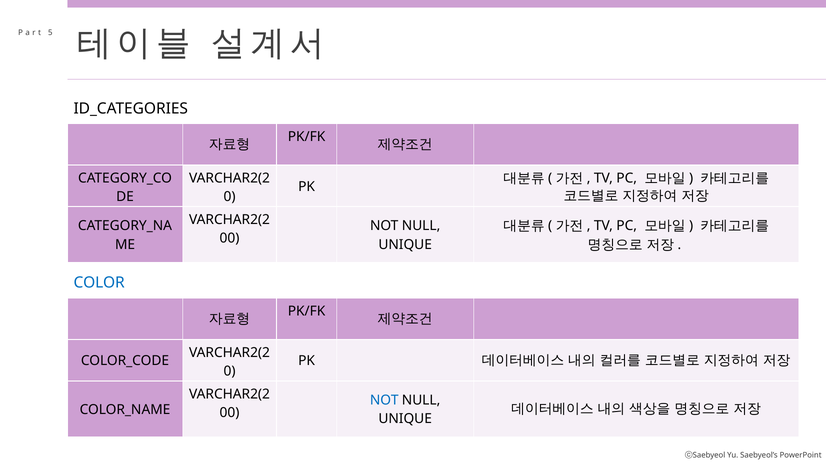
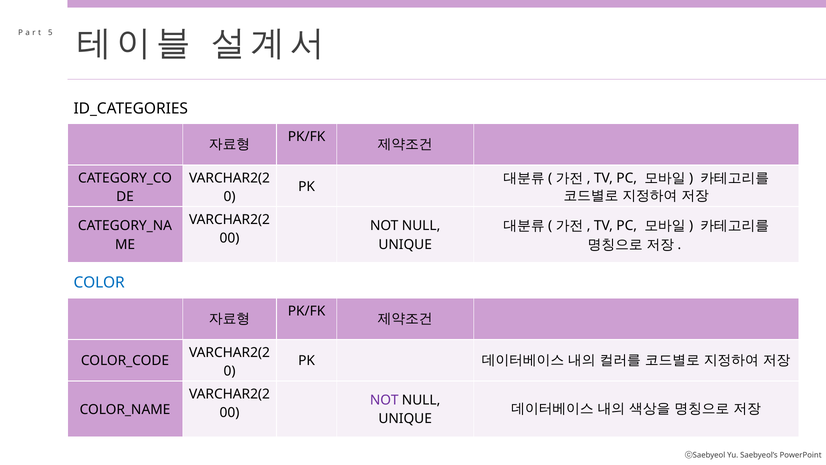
NOT at (384, 400) colour: blue -> purple
